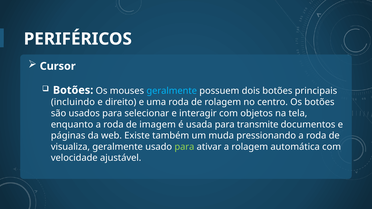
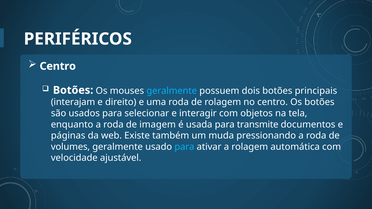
Cursor at (58, 66): Cursor -> Centro
incluindo: incluindo -> interajam
visualiza: visualiza -> volumes
para at (184, 147) colour: light green -> light blue
